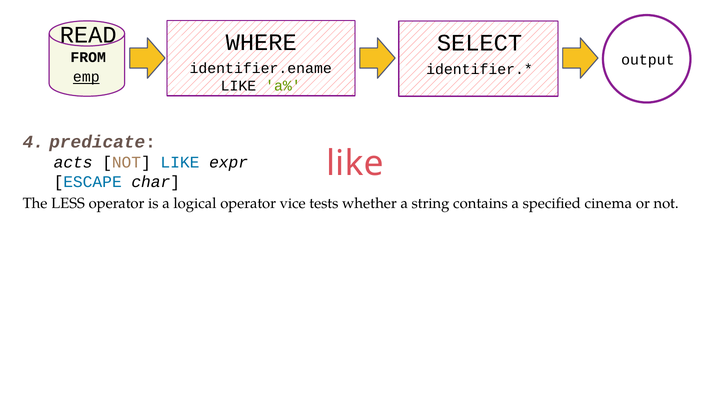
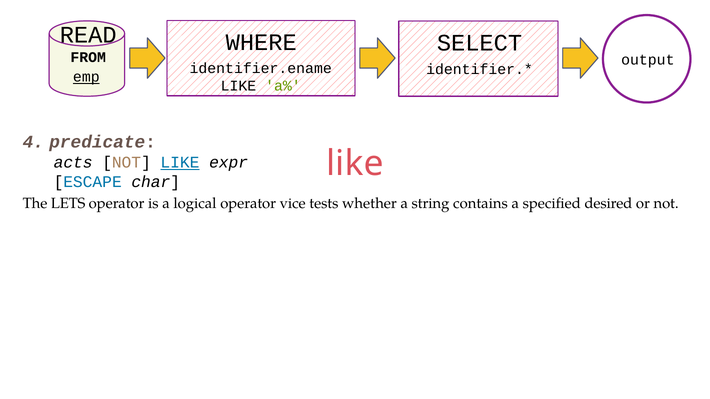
LIKE at (180, 162) underline: none -> present
LESS: LESS -> LETS
cinema: cinema -> desired
